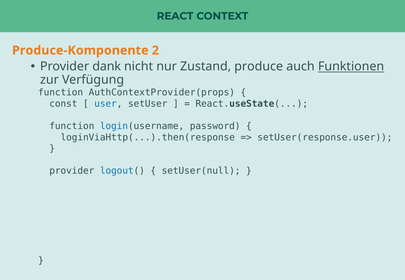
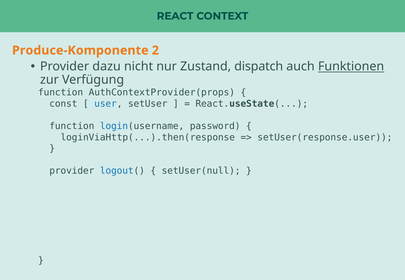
dank: dank -> dazu
produce: produce -> dispatch
